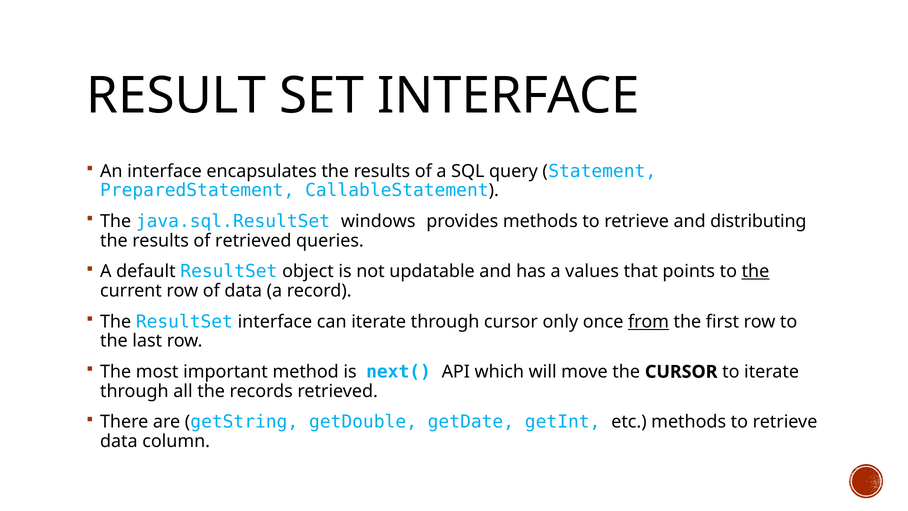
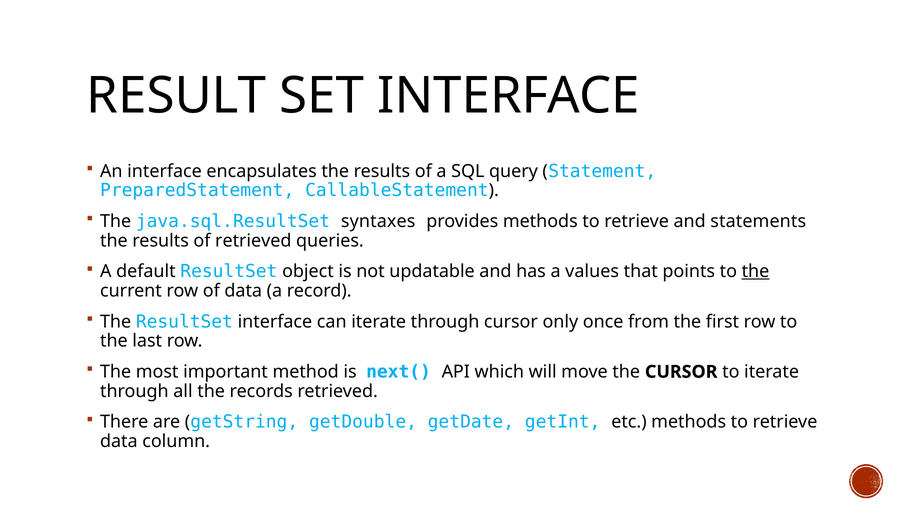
windows: windows -> syntaxes
distributing: distributing -> statements
from underline: present -> none
